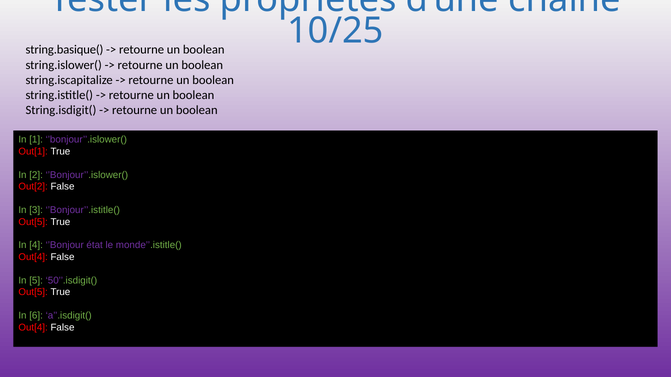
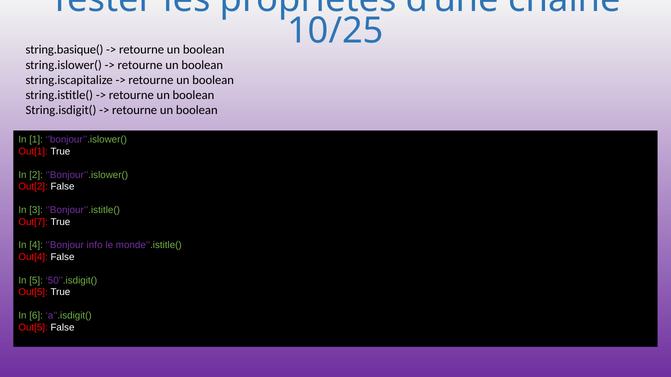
Out[5 at (33, 222): Out[5 -> Out[7
état: état -> info
Out[4 at (33, 328): Out[4 -> Out[5
